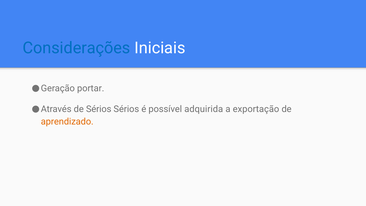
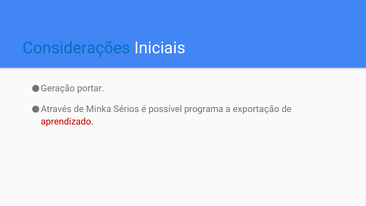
de Sérios: Sérios -> Minka
adquirida: adquirida -> programa
aprendizado colour: orange -> red
